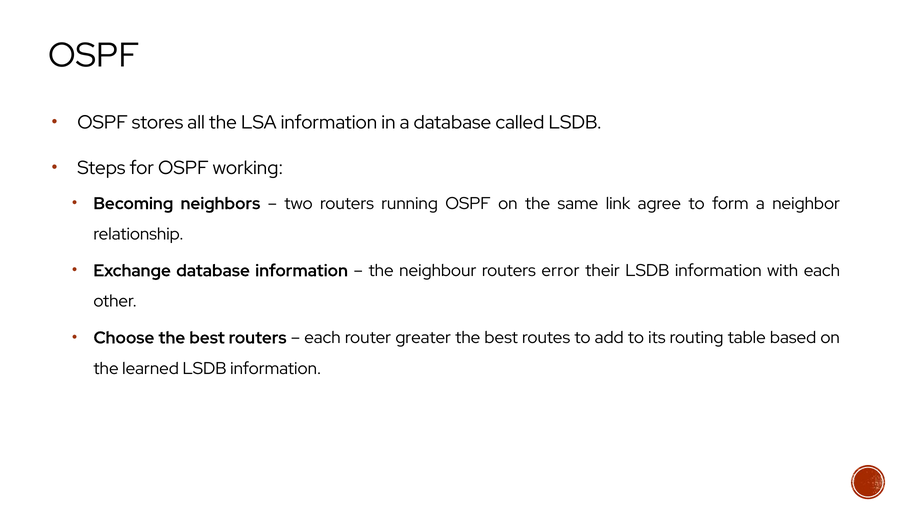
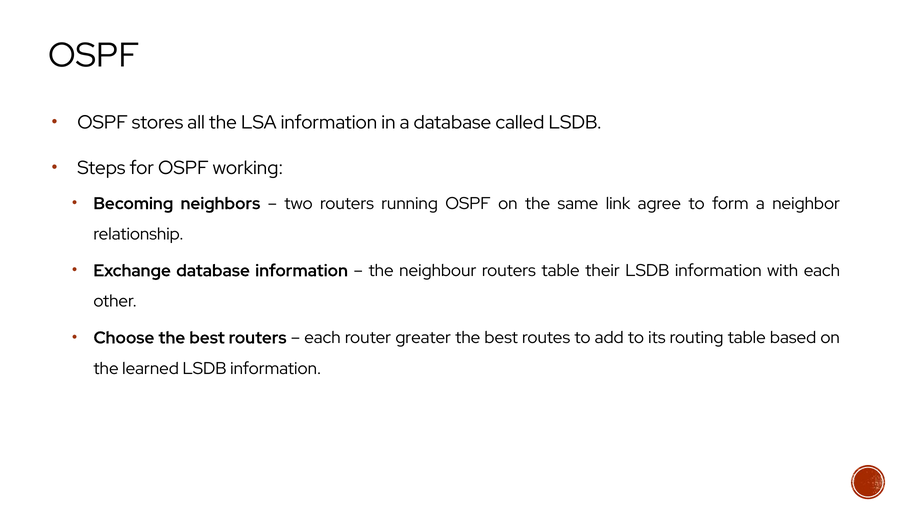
routers error: error -> table
